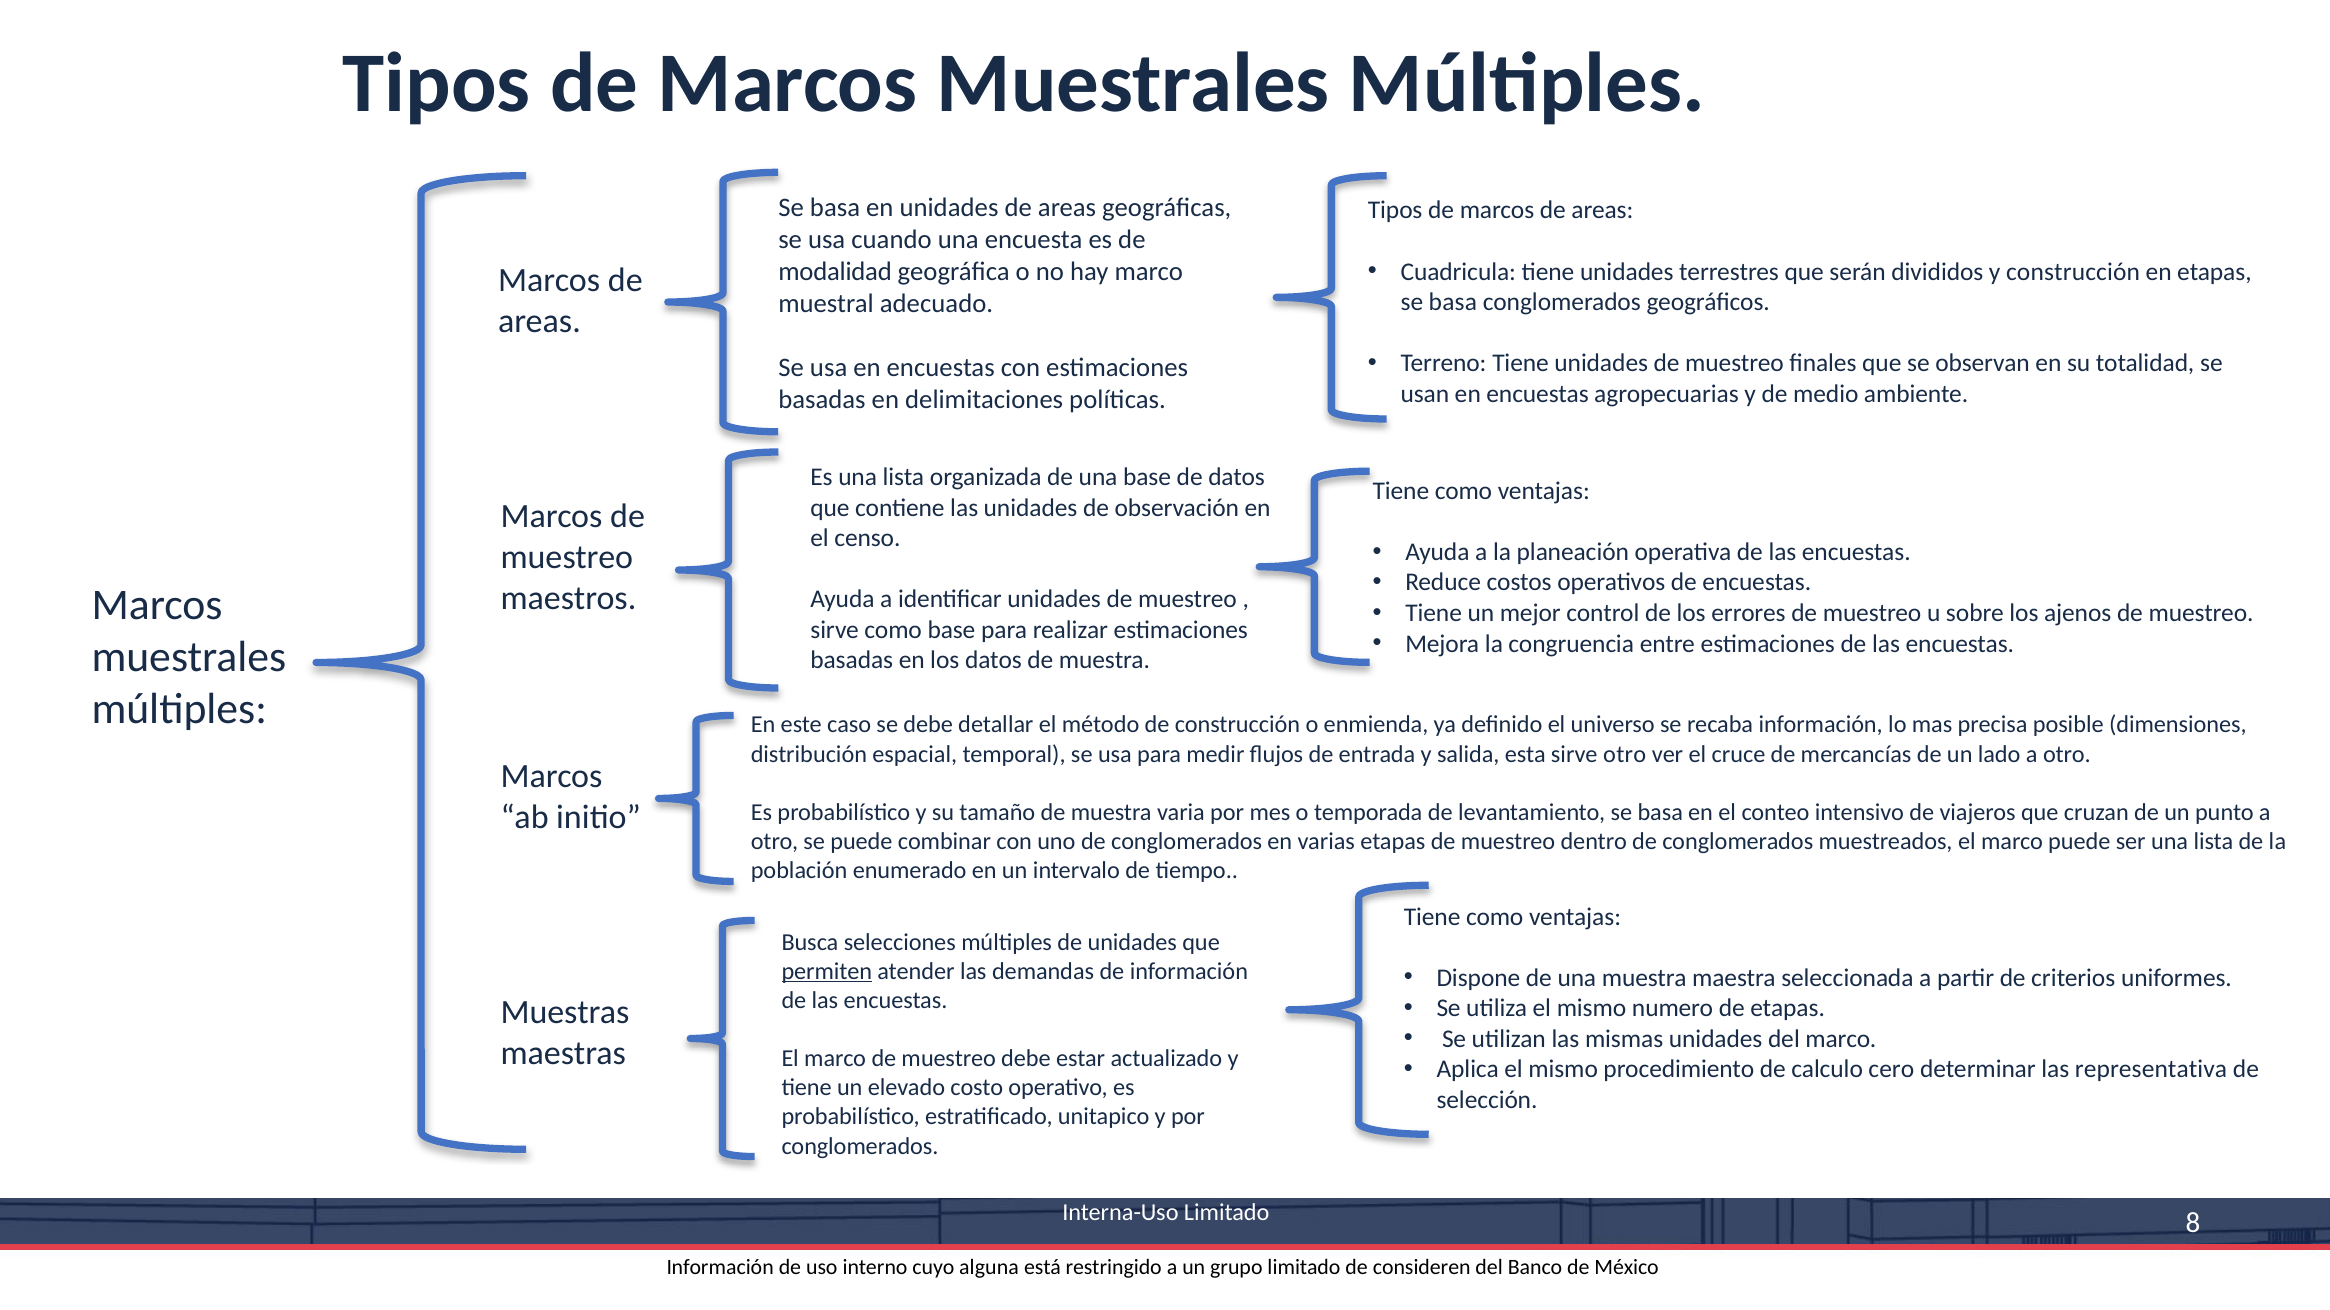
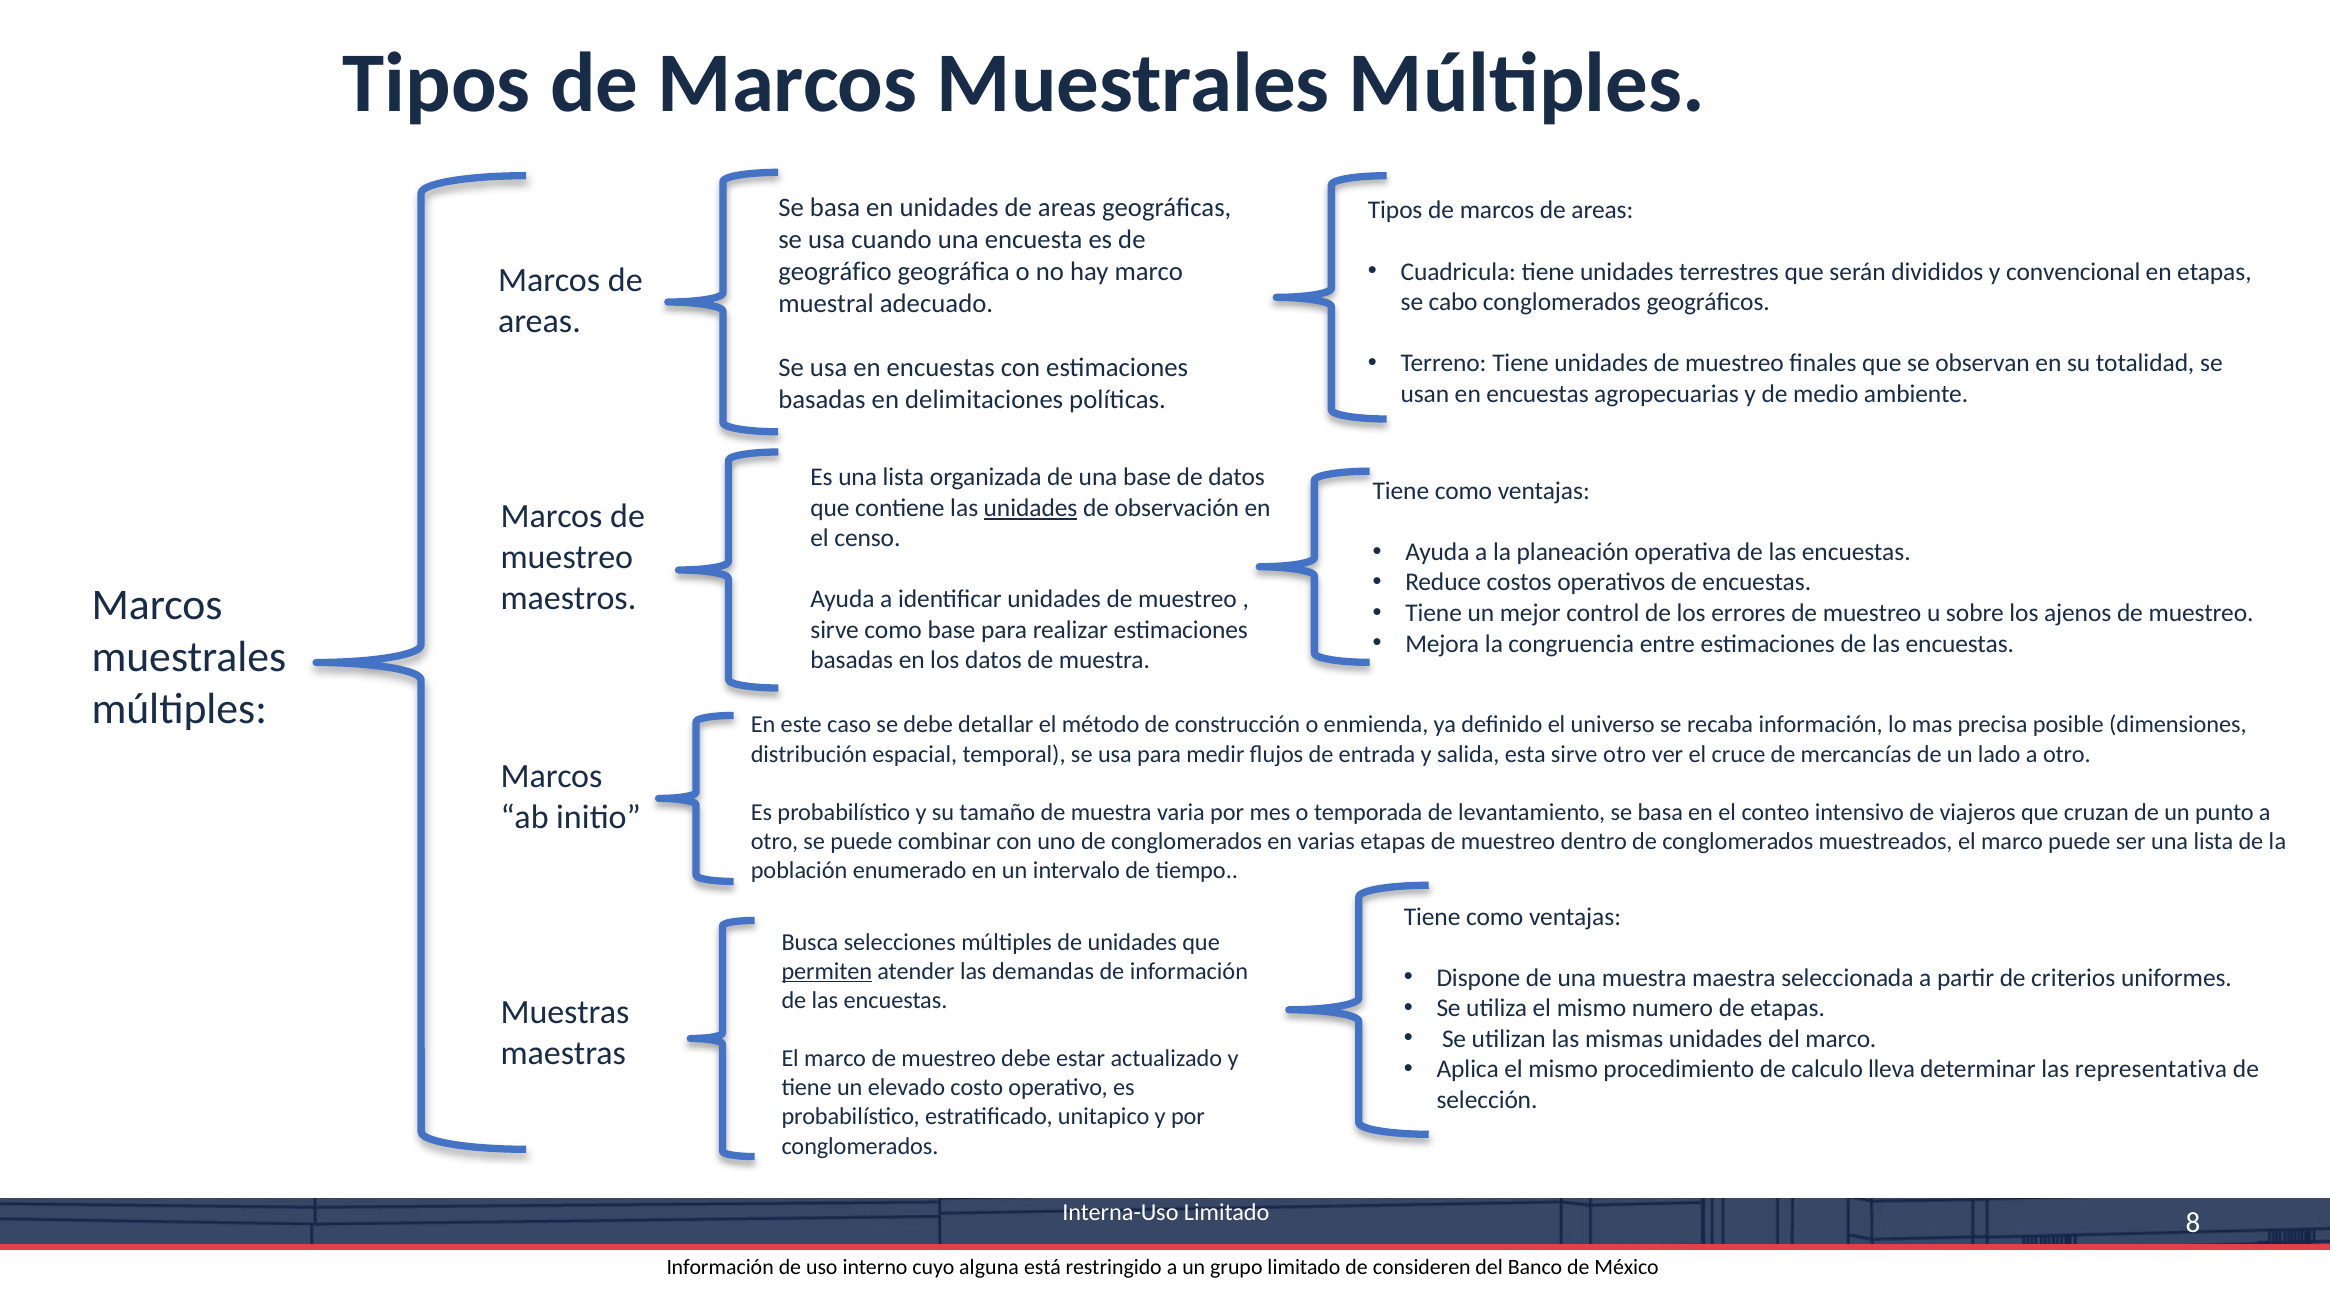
y construcción: construcción -> convencional
modalidad: modalidad -> geográfico
basa at (1453, 302): basa -> cabo
unidades at (1031, 508) underline: none -> present
cero: cero -> lleva
